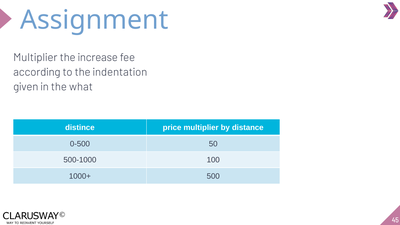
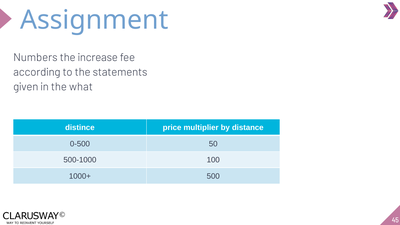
Multiplier at (35, 58): Multiplier -> Numbers
indentation: indentation -> statements
